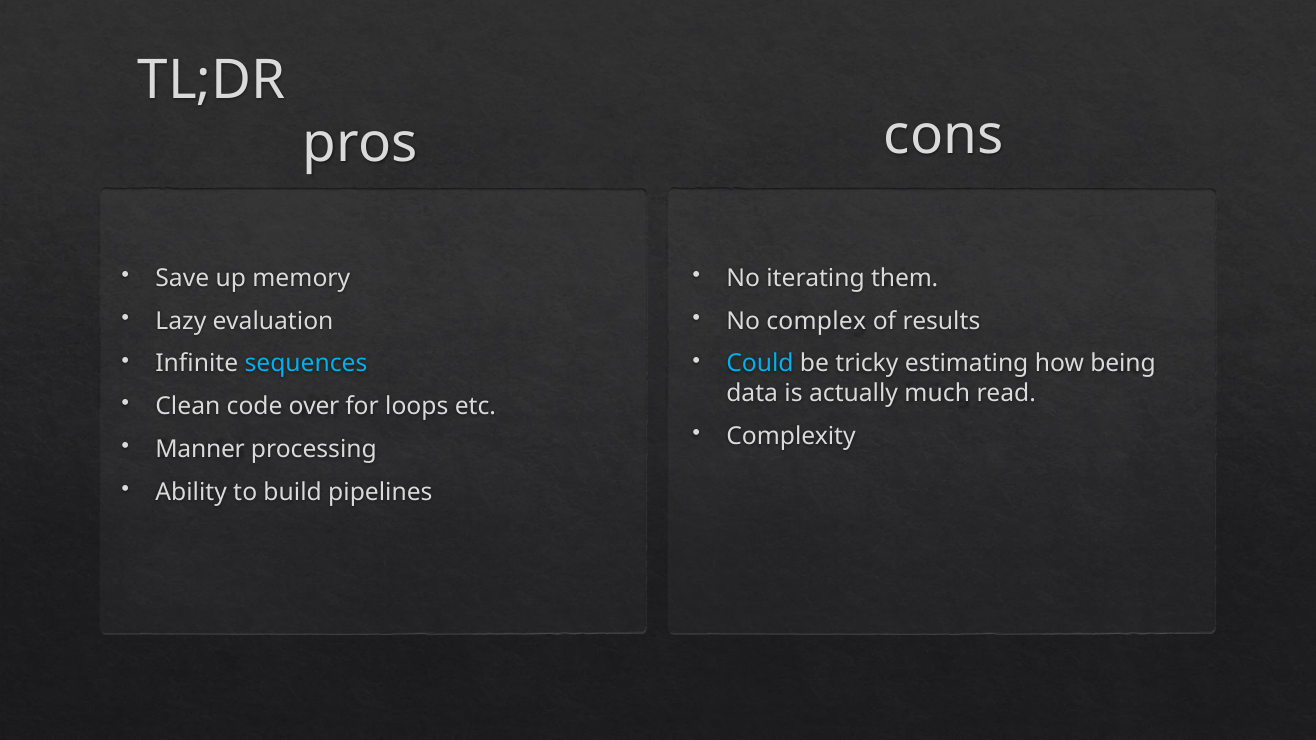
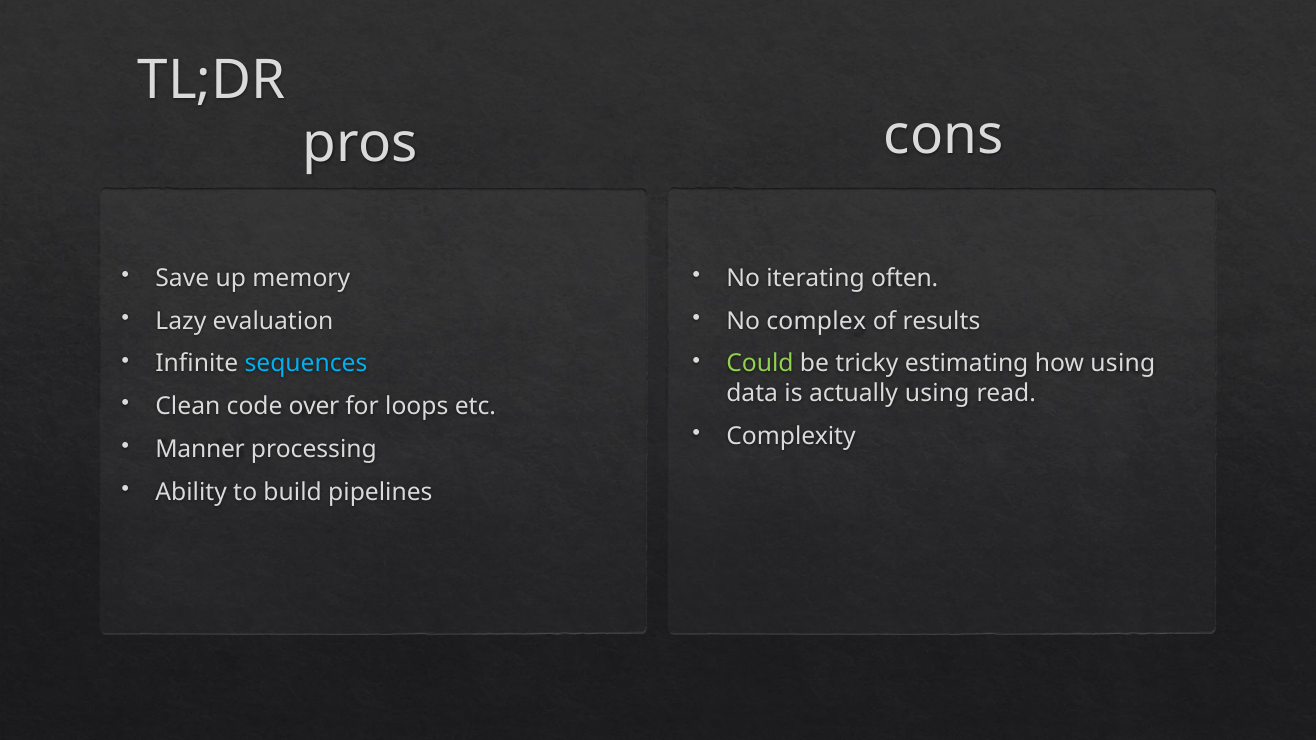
them: them -> often
Could colour: light blue -> light green
how being: being -> using
actually much: much -> using
